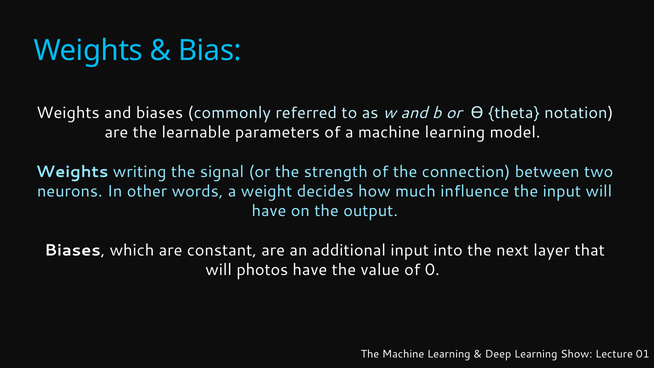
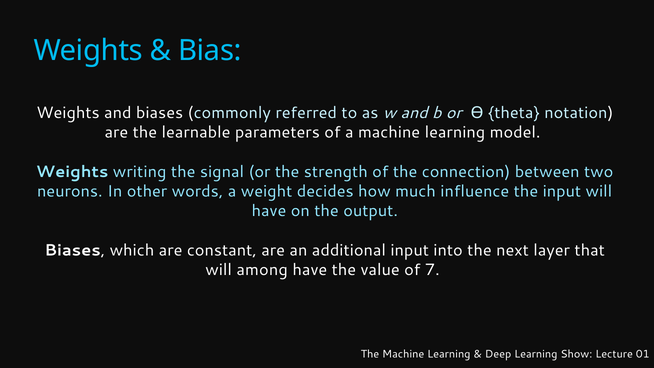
photos: photos -> among
0: 0 -> 7
